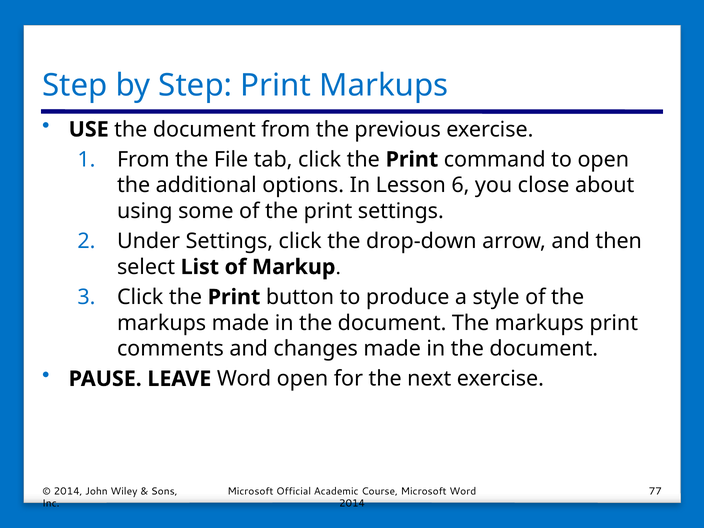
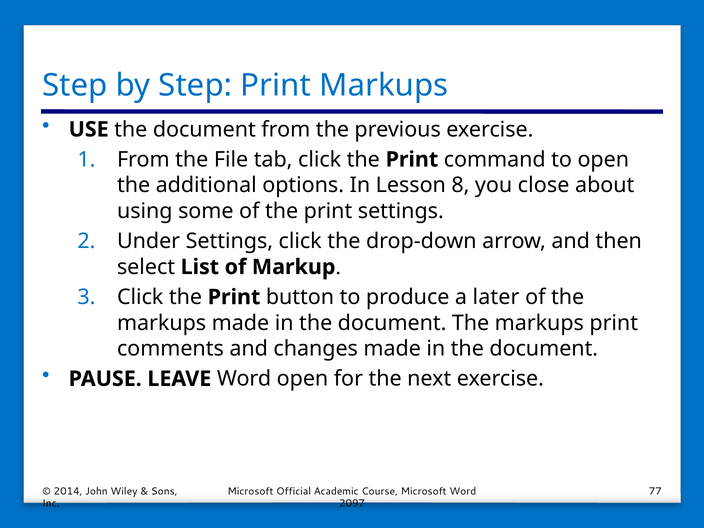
6: 6 -> 8
style: style -> later
2014 at (352, 504): 2014 -> 2097
